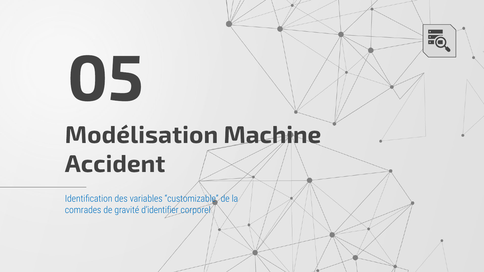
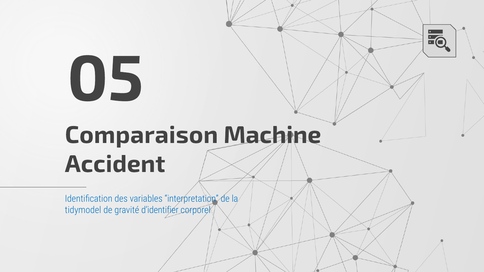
Modélisation: Modélisation -> Comparaison
customizable: customizable -> interpretation
comrades: comrades -> tidymodel
